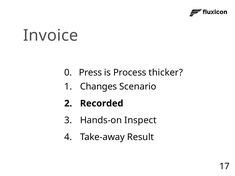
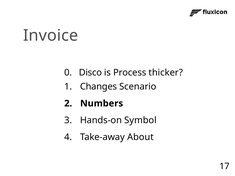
Press: Press -> Disco
Recorded: Recorded -> Numbers
Inspect: Inspect -> Symbol
Result: Result -> About
